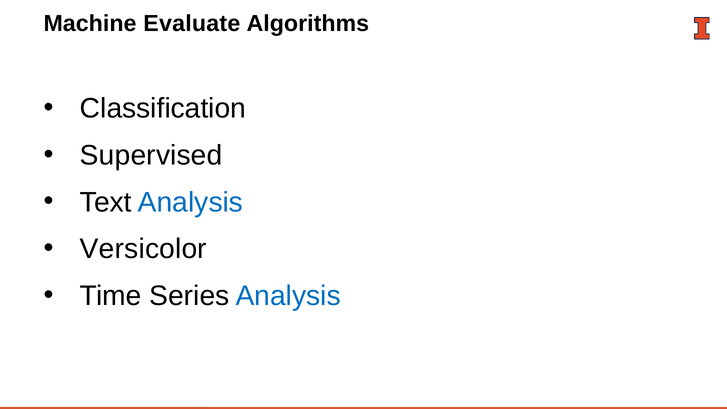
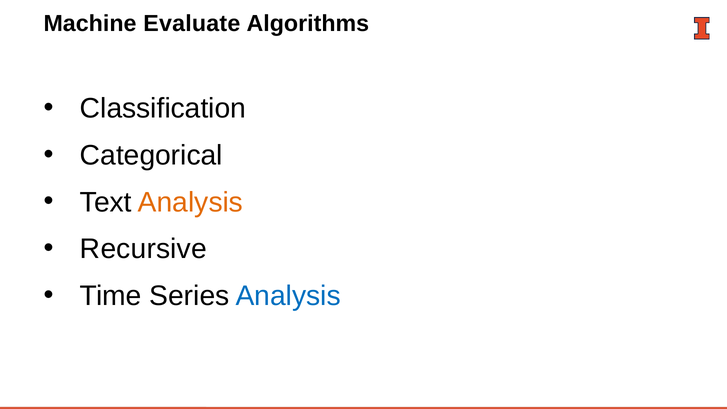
Supervised: Supervised -> Categorical
Analysis at (191, 202) colour: blue -> orange
Versicolor: Versicolor -> Recursive
